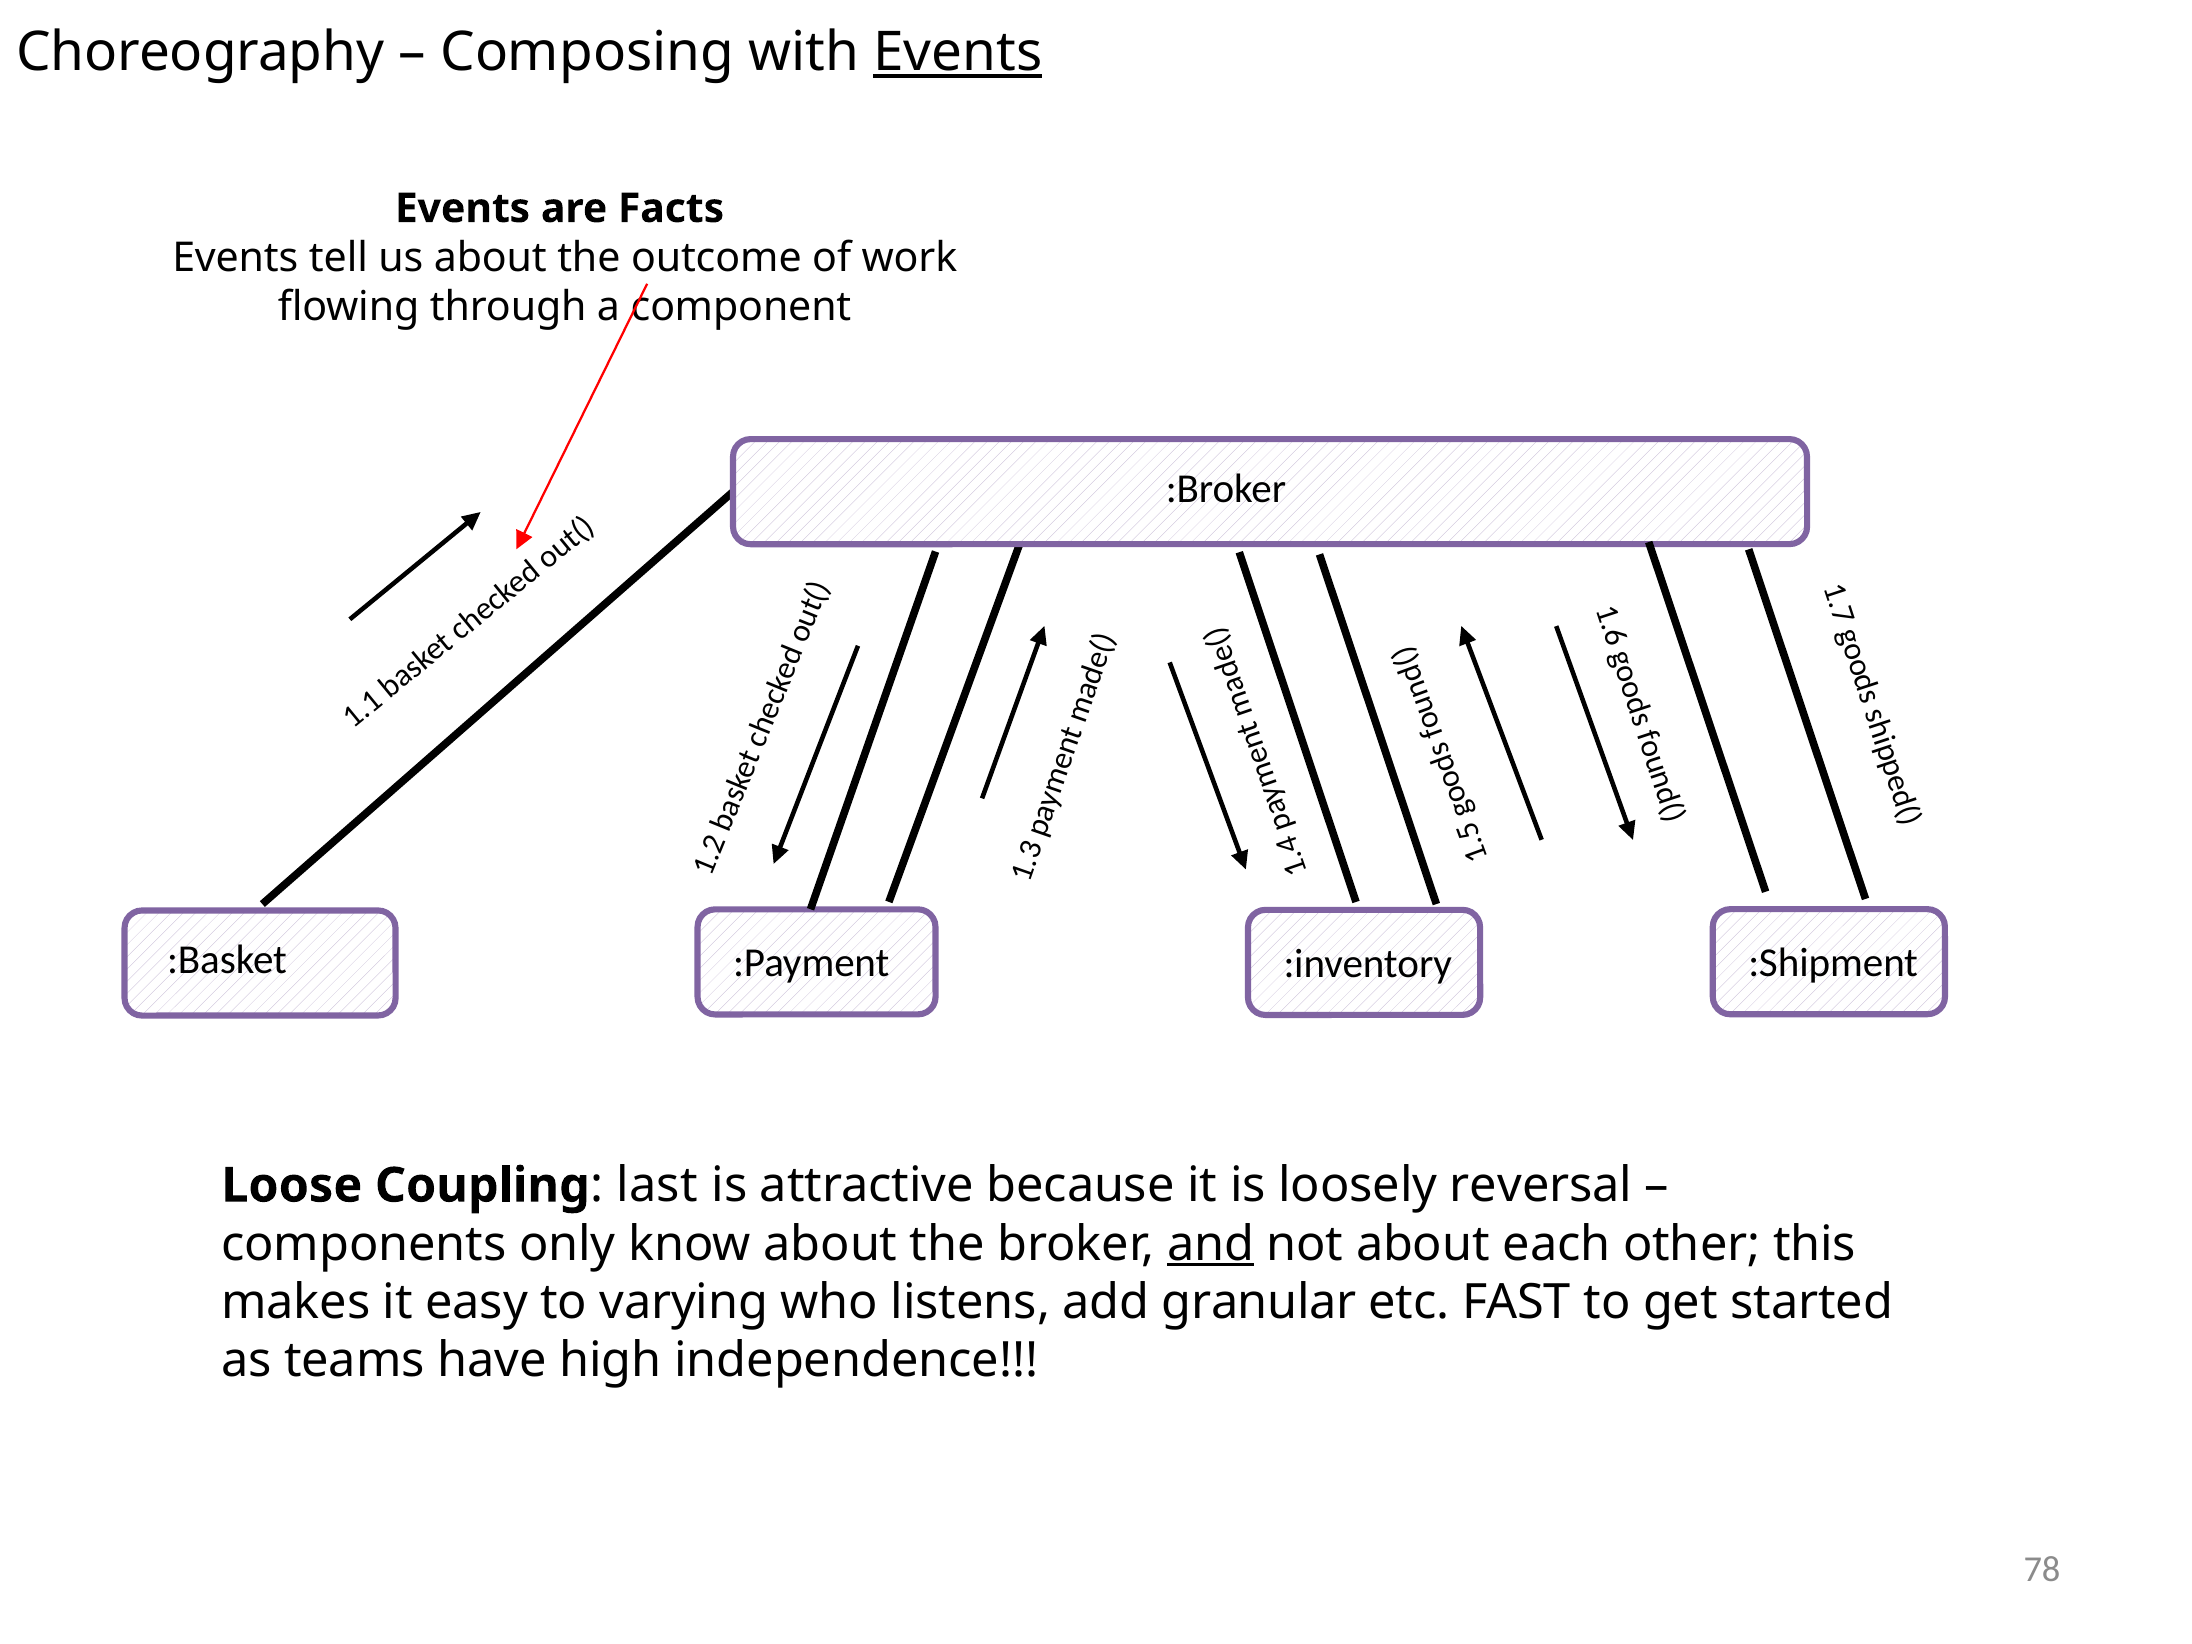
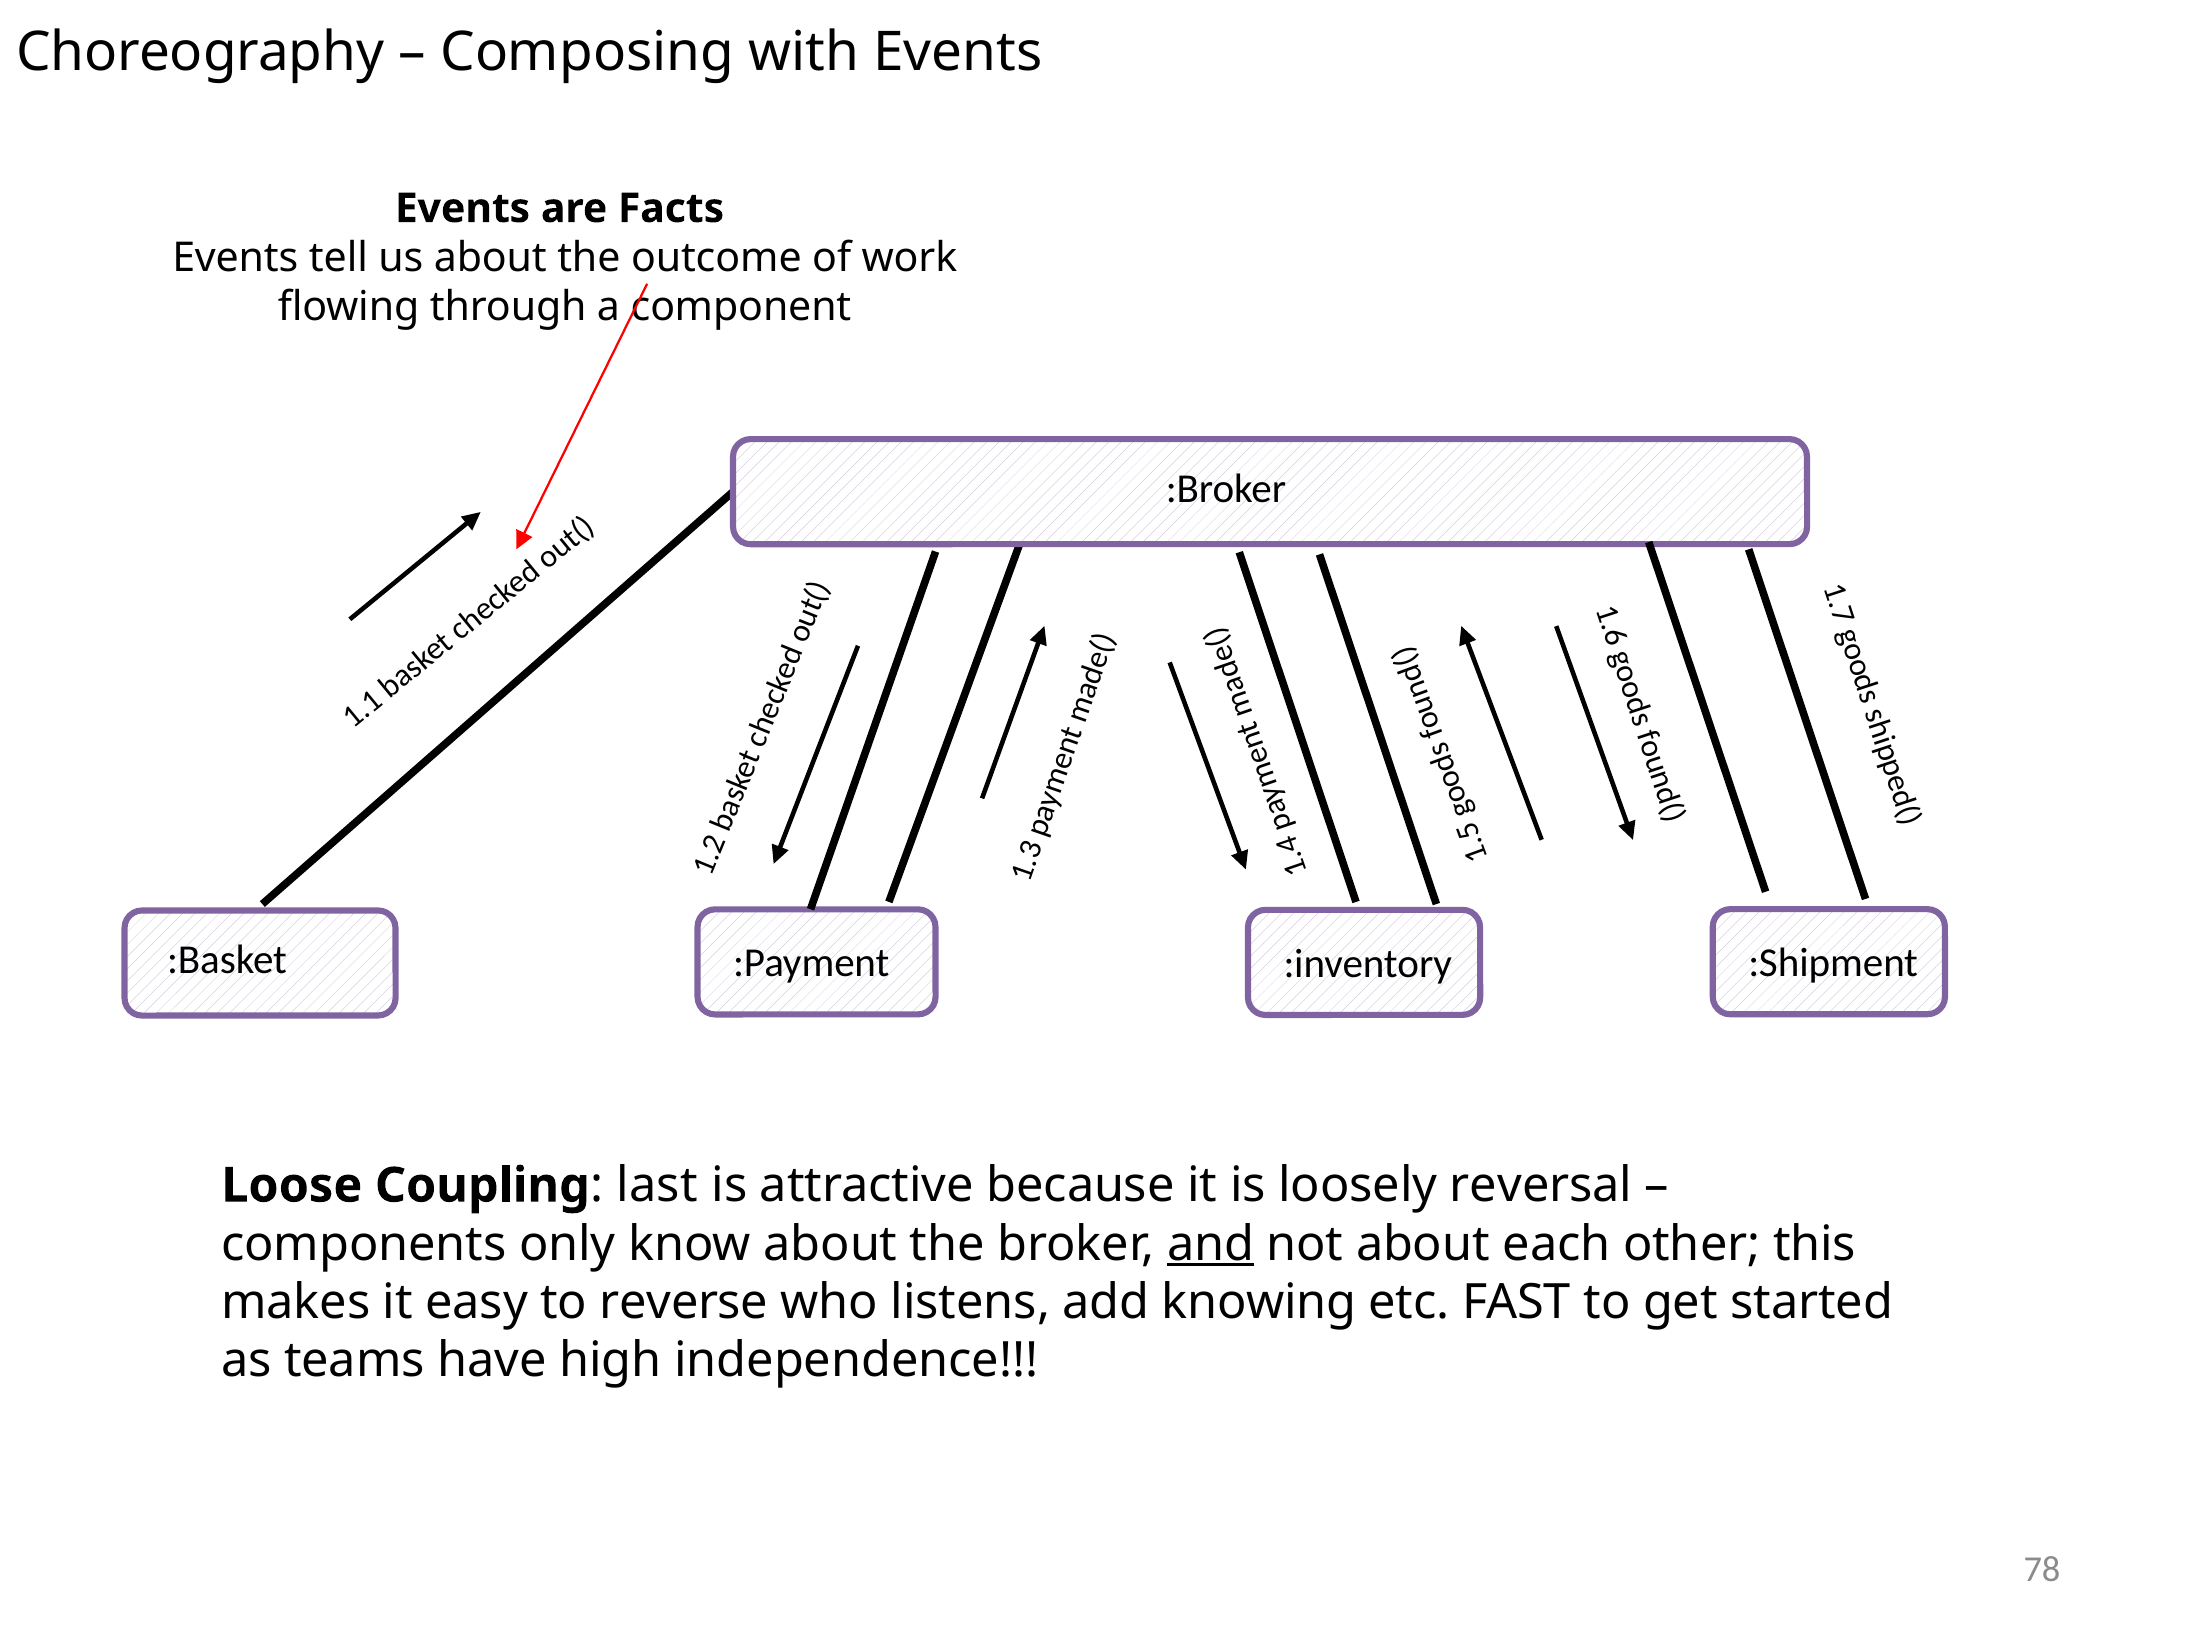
Events at (958, 52) underline: present -> none
varying: varying -> reverse
granular: granular -> knowing
